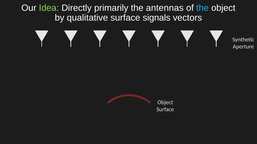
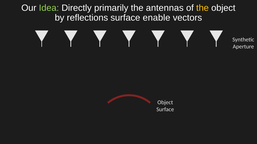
the at (202, 8) colour: light blue -> yellow
qualitative: qualitative -> reflections
signals: signals -> enable
